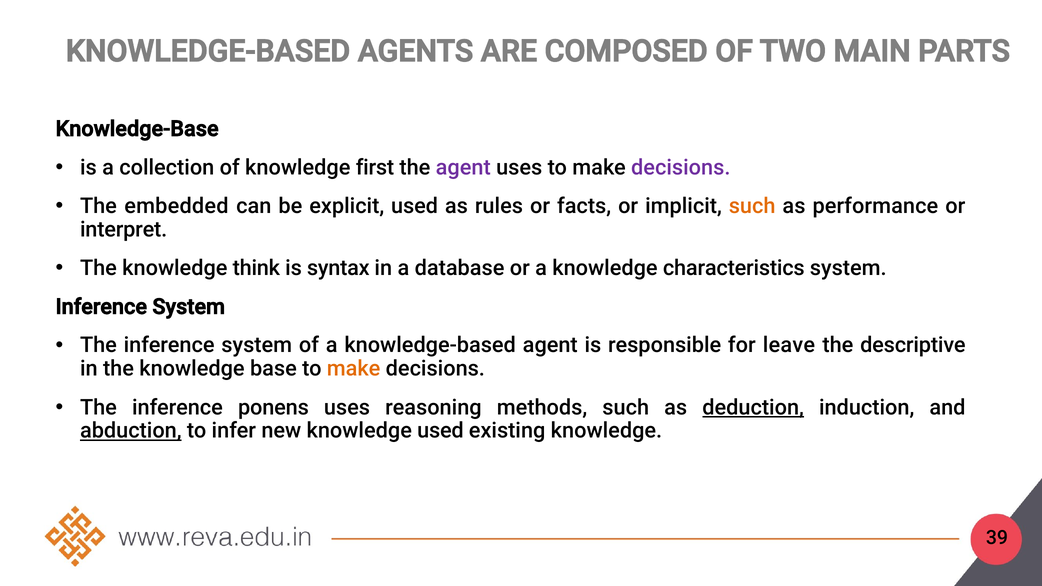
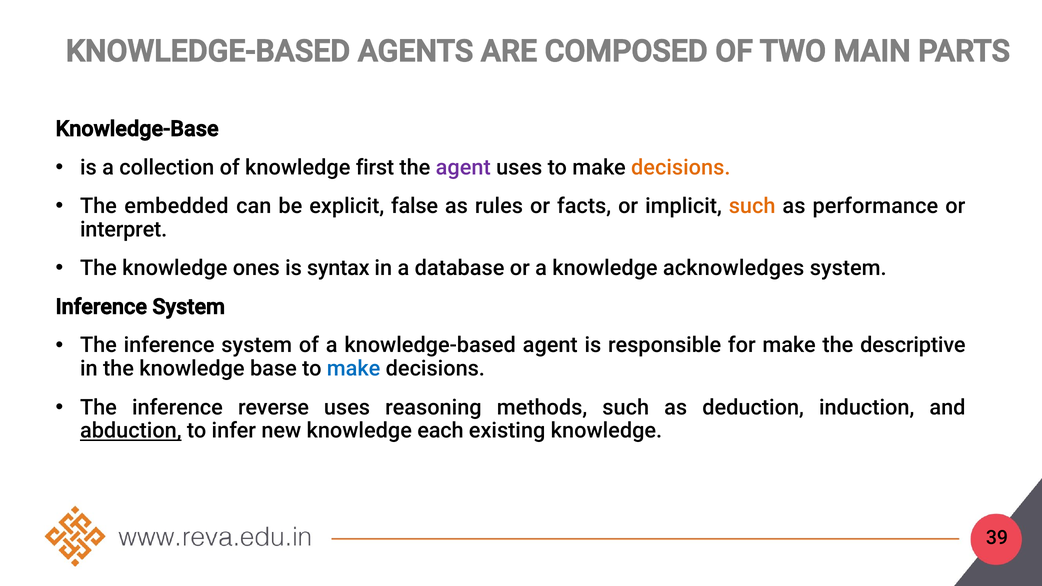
decisions at (681, 167) colour: purple -> orange
explicit used: used -> false
think: think -> ones
characteristics: characteristics -> acknowledges
for leave: leave -> make
make at (354, 369) colour: orange -> blue
ponens: ponens -> reverse
deduction underline: present -> none
knowledge used: used -> each
